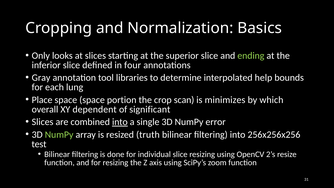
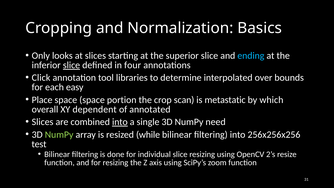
ending colour: light green -> light blue
slice at (71, 65) underline: none -> present
Gray: Gray -> Click
help: help -> over
lung: lung -> easy
minimizes: minimizes -> metastatic
significant: significant -> annotated
error: error -> need
truth: truth -> while
